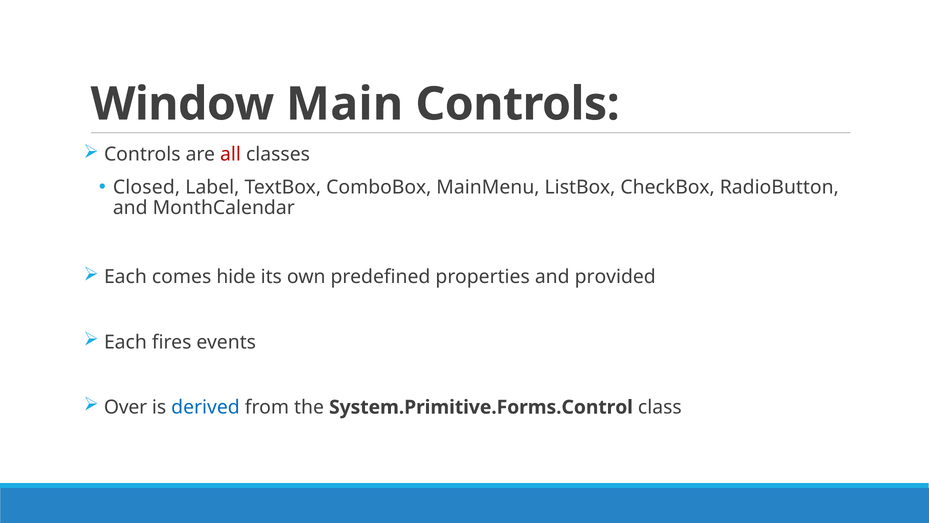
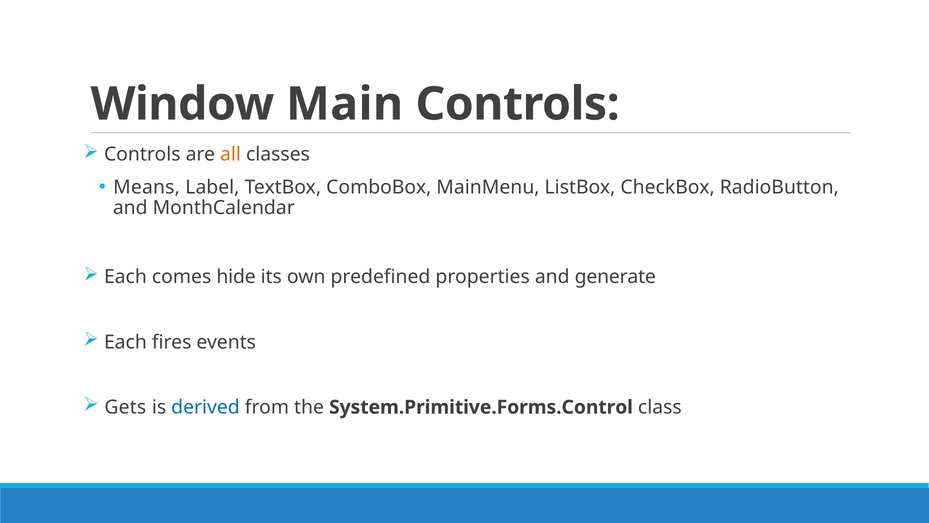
all colour: red -> orange
Closed: Closed -> Means
provided: provided -> generate
Over: Over -> Gets
